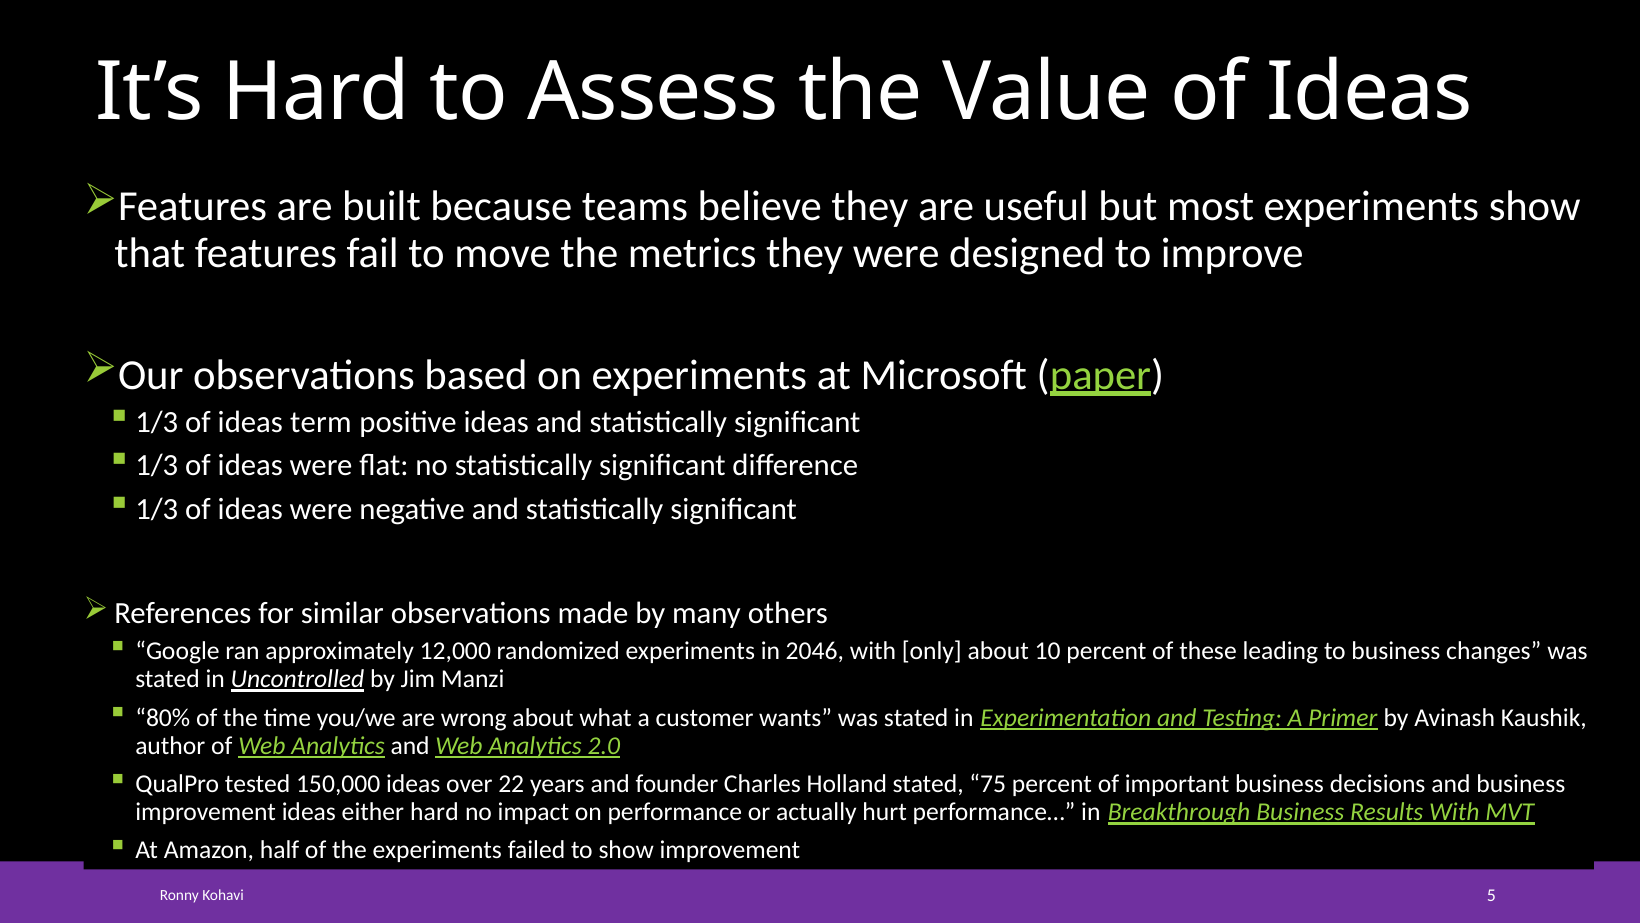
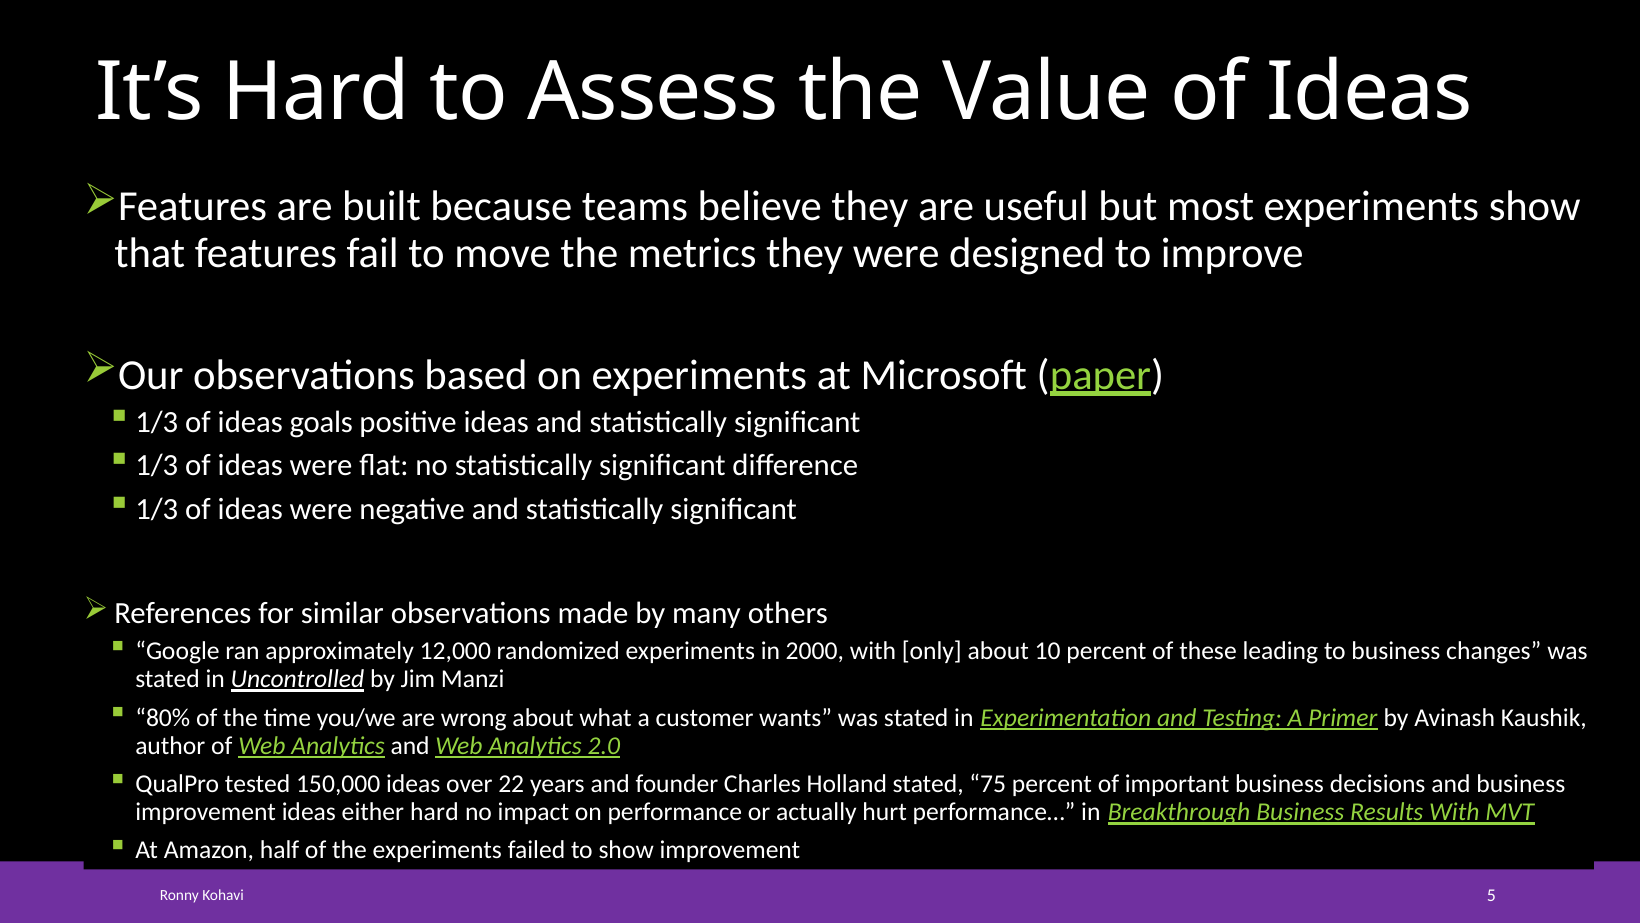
term: term -> goals
2046: 2046 -> 2000
